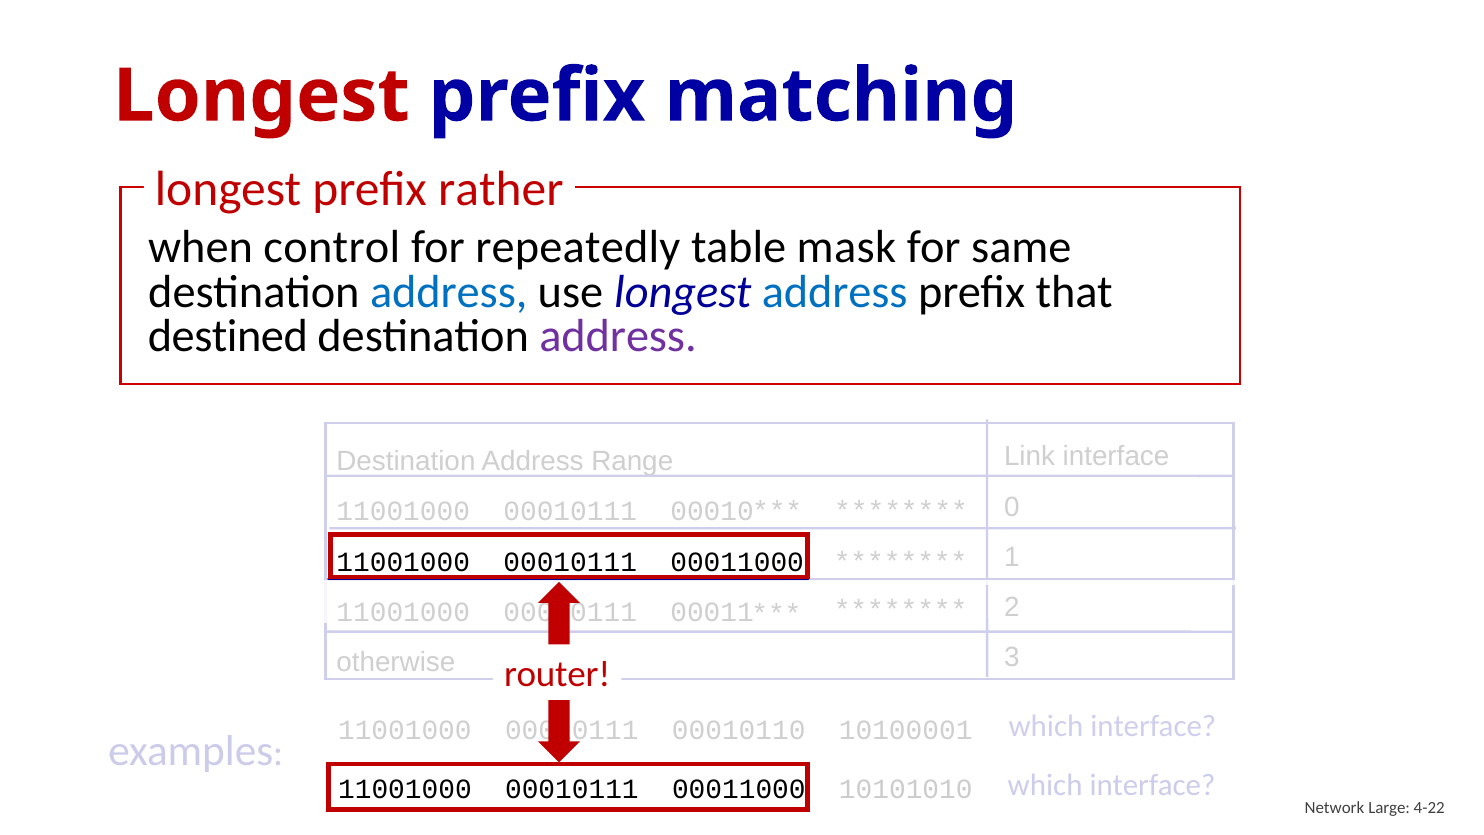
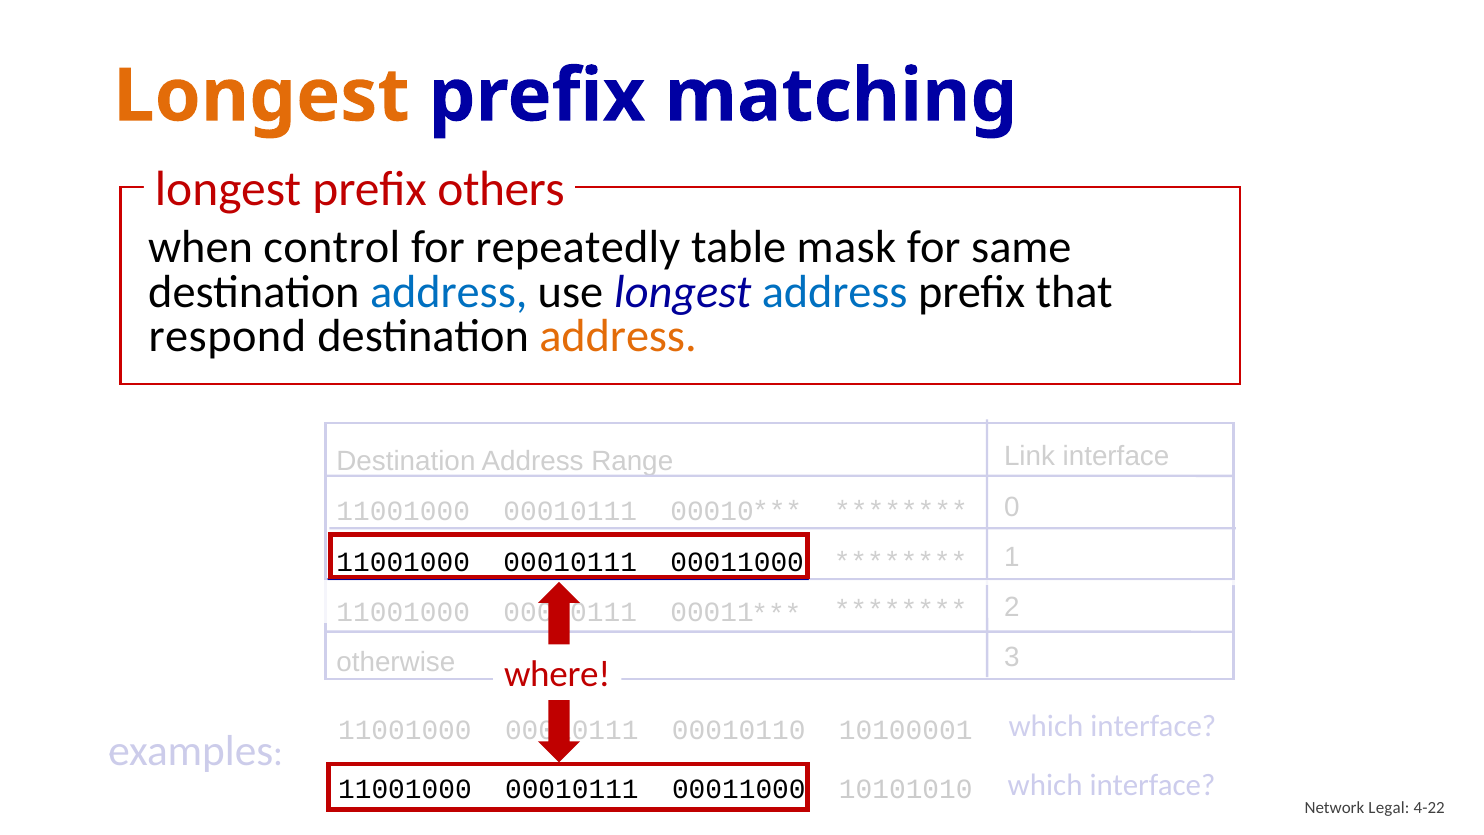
Longest at (261, 96) colour: red -> orange
rather: rather -> others
destined: destined -> respond
address at (618, 337) colour: purple -> orange
router: router -> where
Large: Large -> Legal
